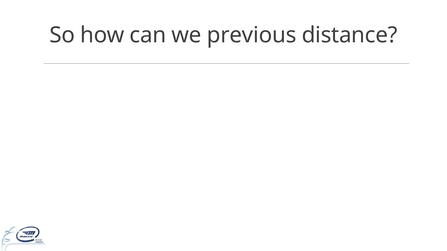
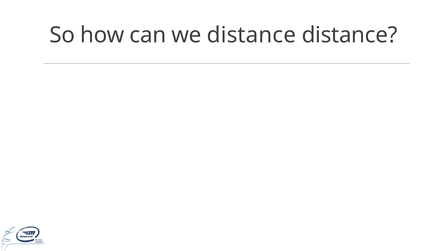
we previous: previous -> distance
